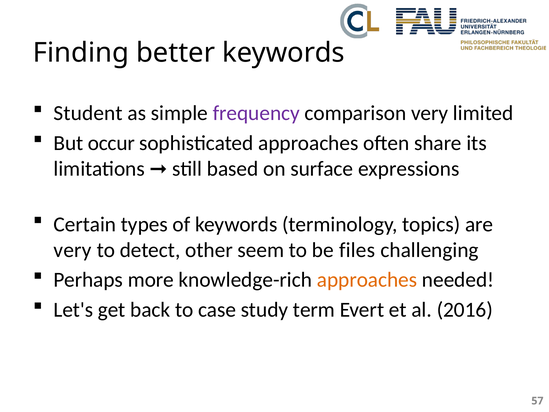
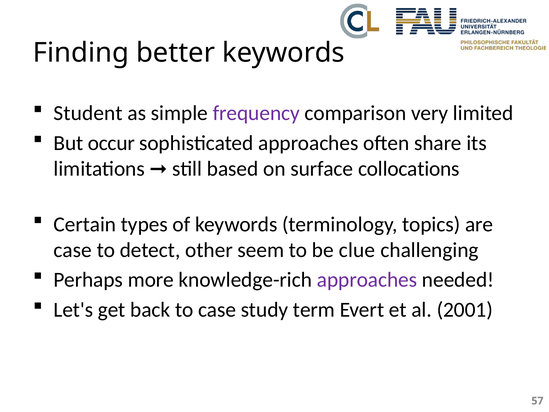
expressions: expressions -> collocations
very at (73, 250): very -> case
files: files -> clue
approaches at (367, 280) colour: orange -> purple
2016: 2016 -> 2001
